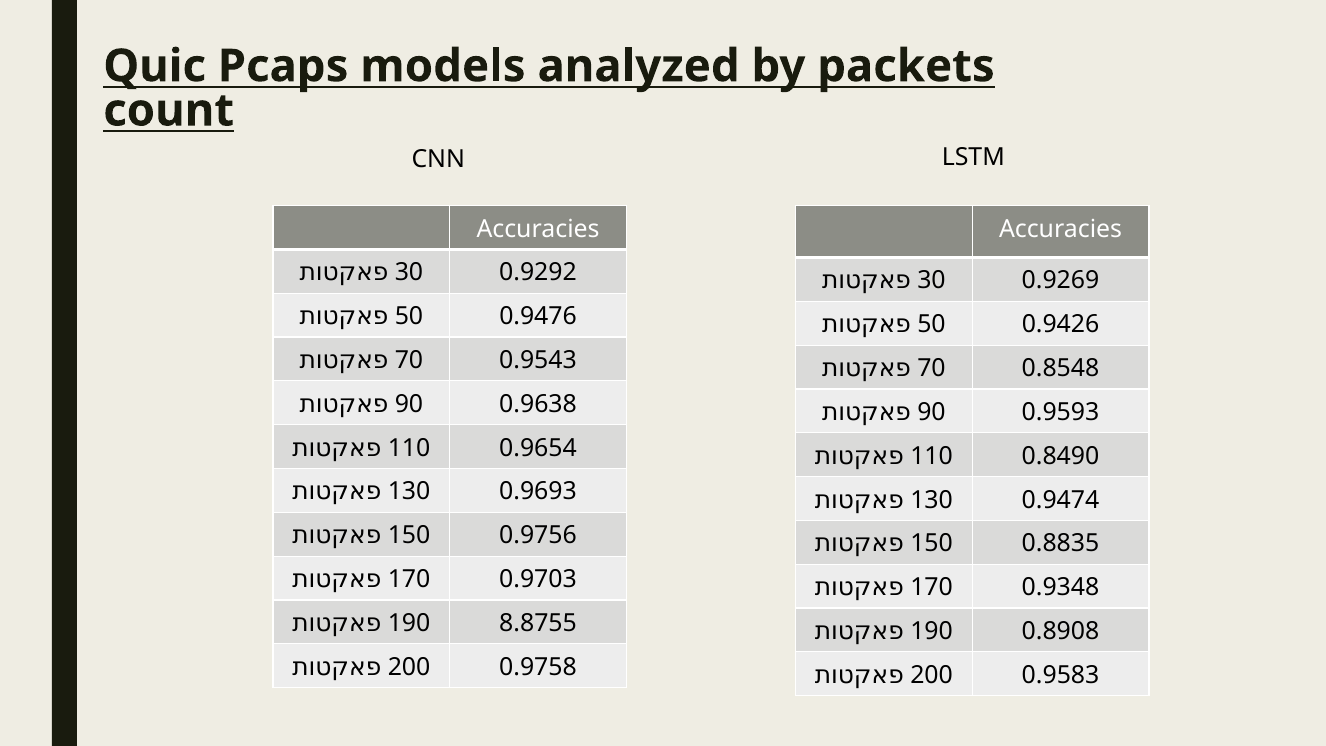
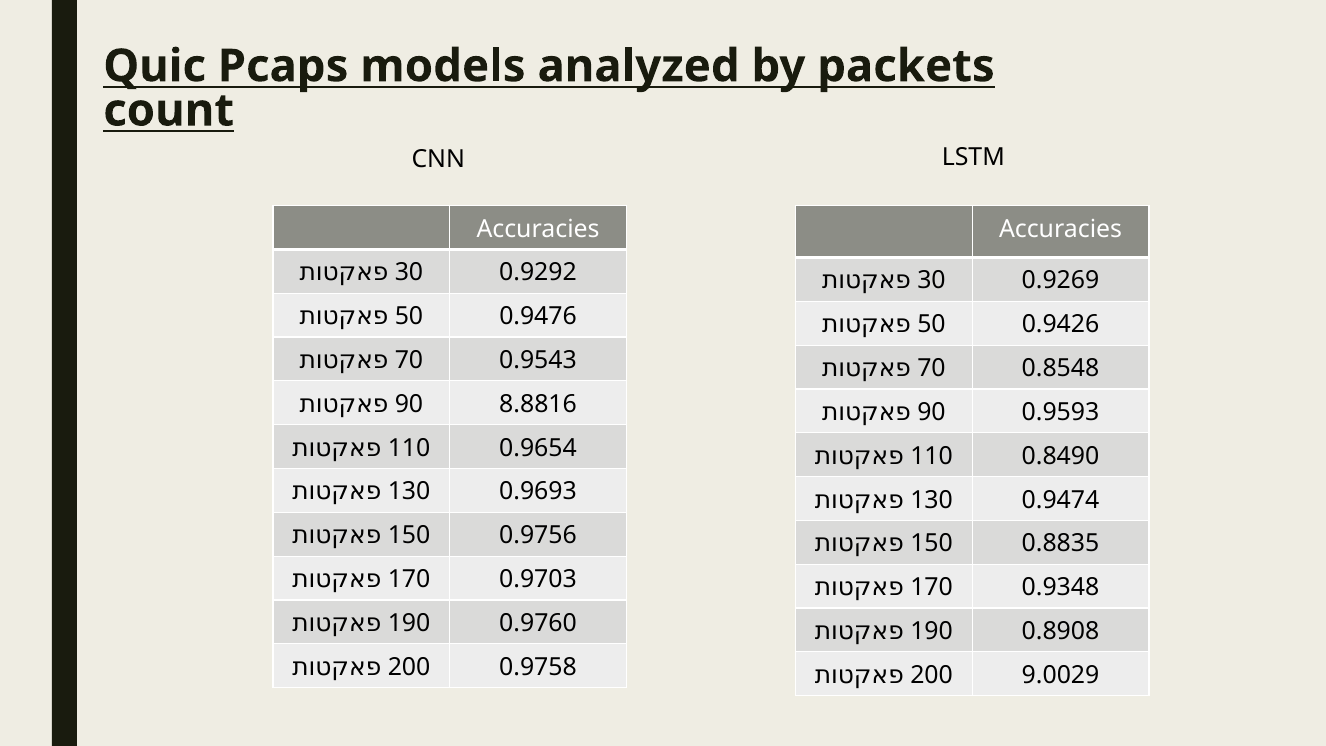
0.9638: 0.9638 -> 8.8816
8.8755: 8.8755 -> 0.9760
0.9583: 0.9583 -> 9.0029
